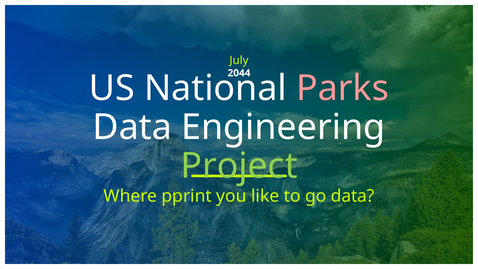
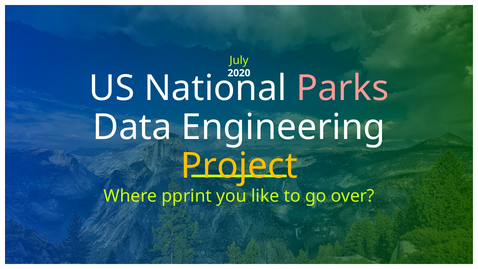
2044: 2044 -> 2020
Project colour: light green -> yellow
go data: data -> over
